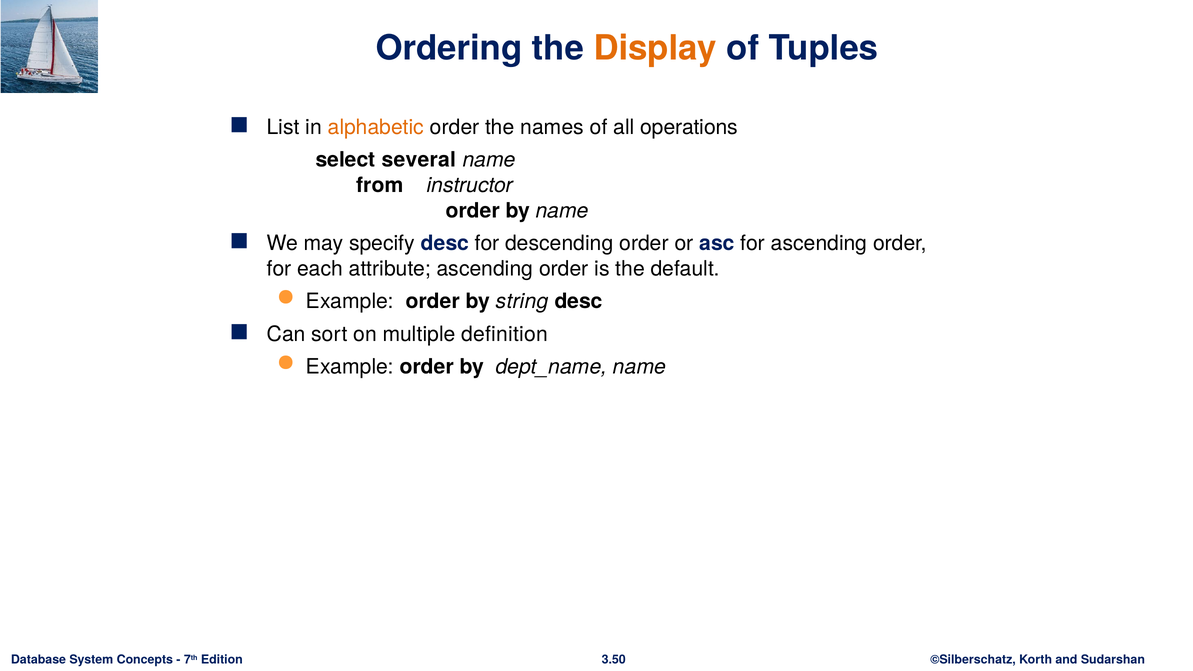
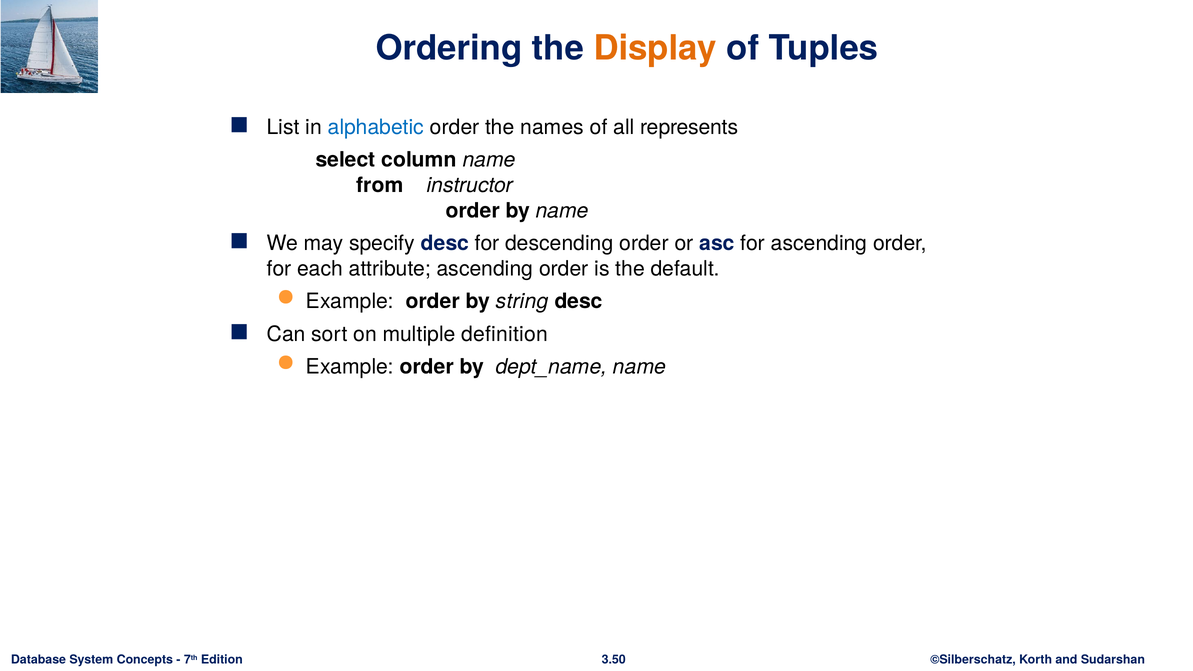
alphabetic colour: orange -> blue
operations: operations -> represents
several: several -> column
